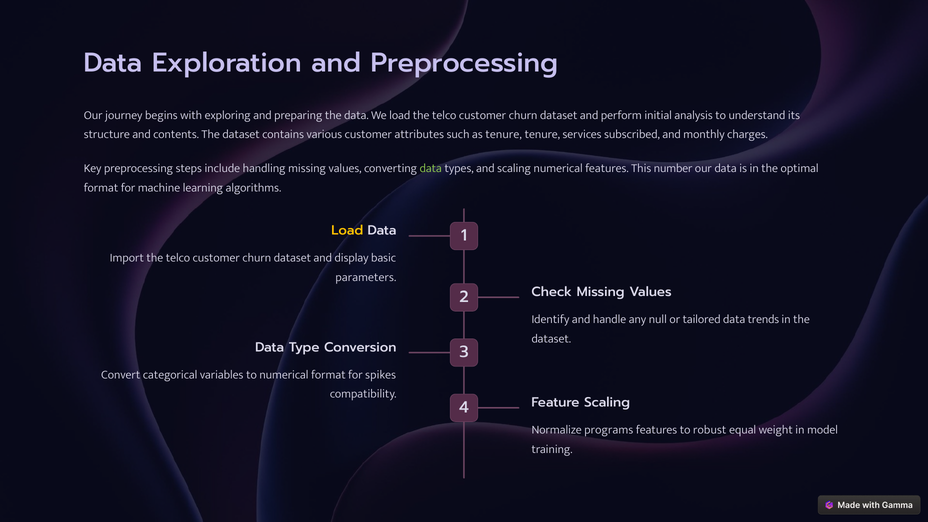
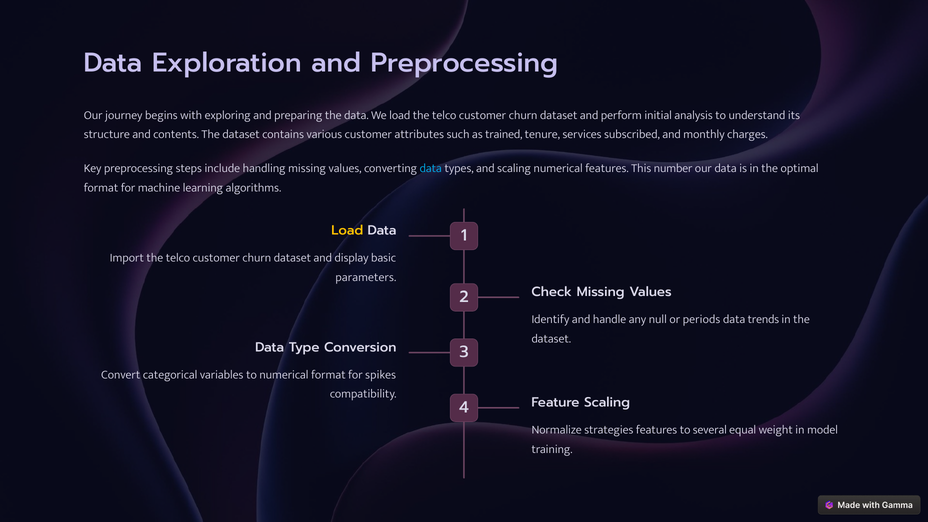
as tenure: tenure -> trained
data at (431, 168) colour: light green -> light blue
tailored: tailored -> periods
programs: programs -> strategies
robust: robust -> several
